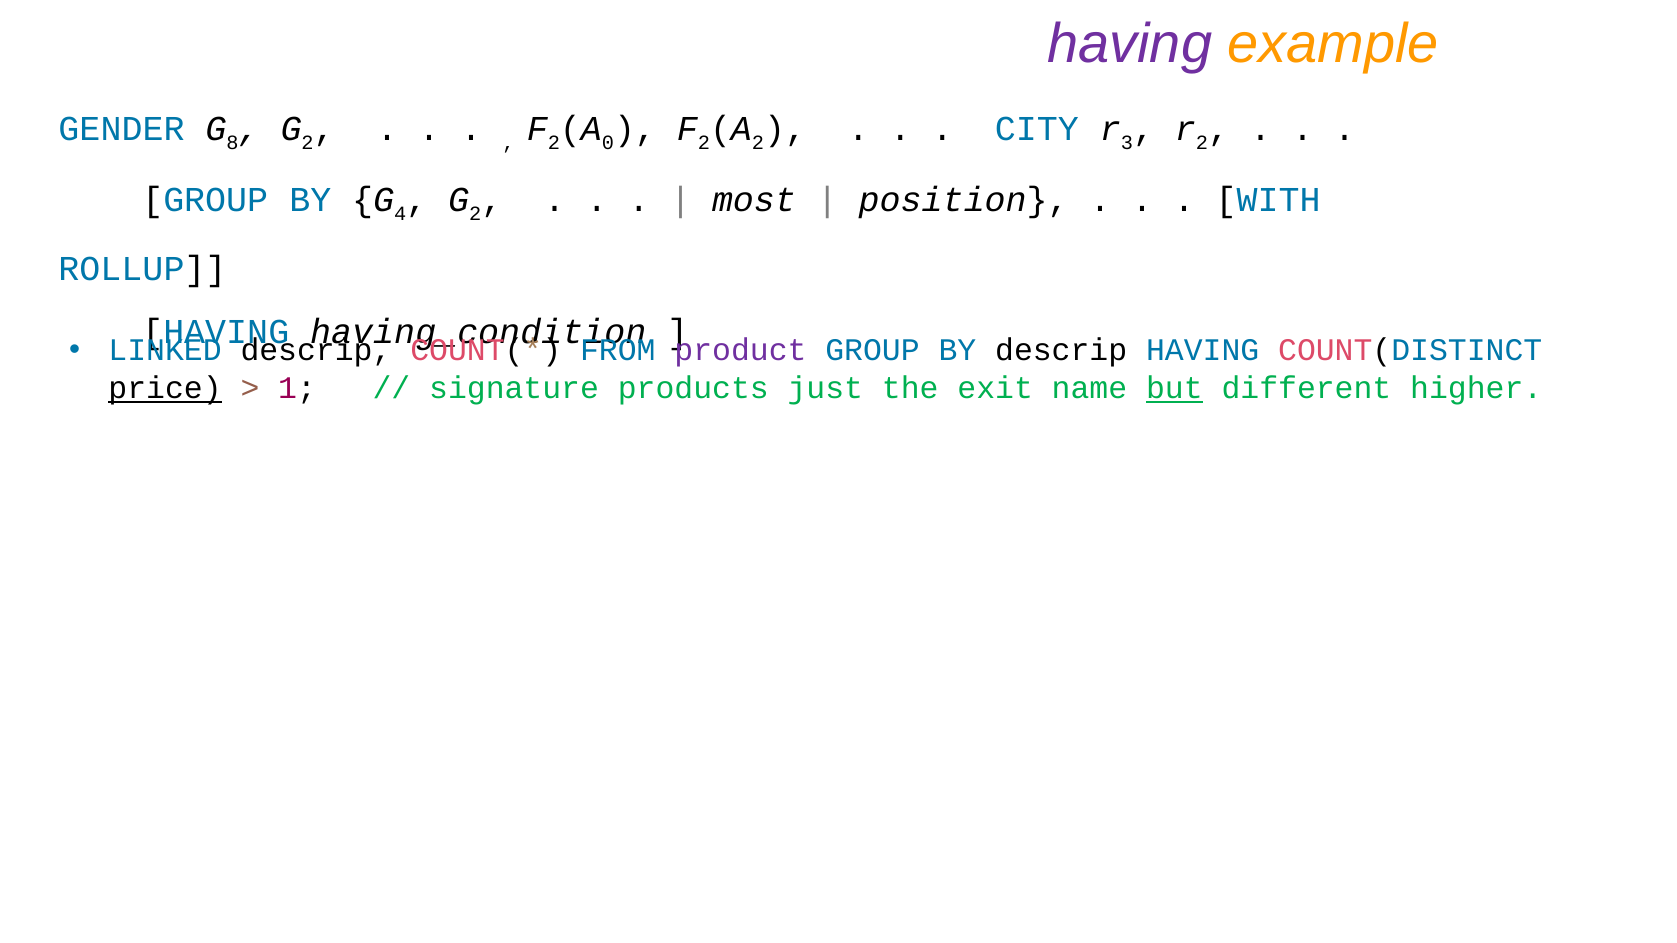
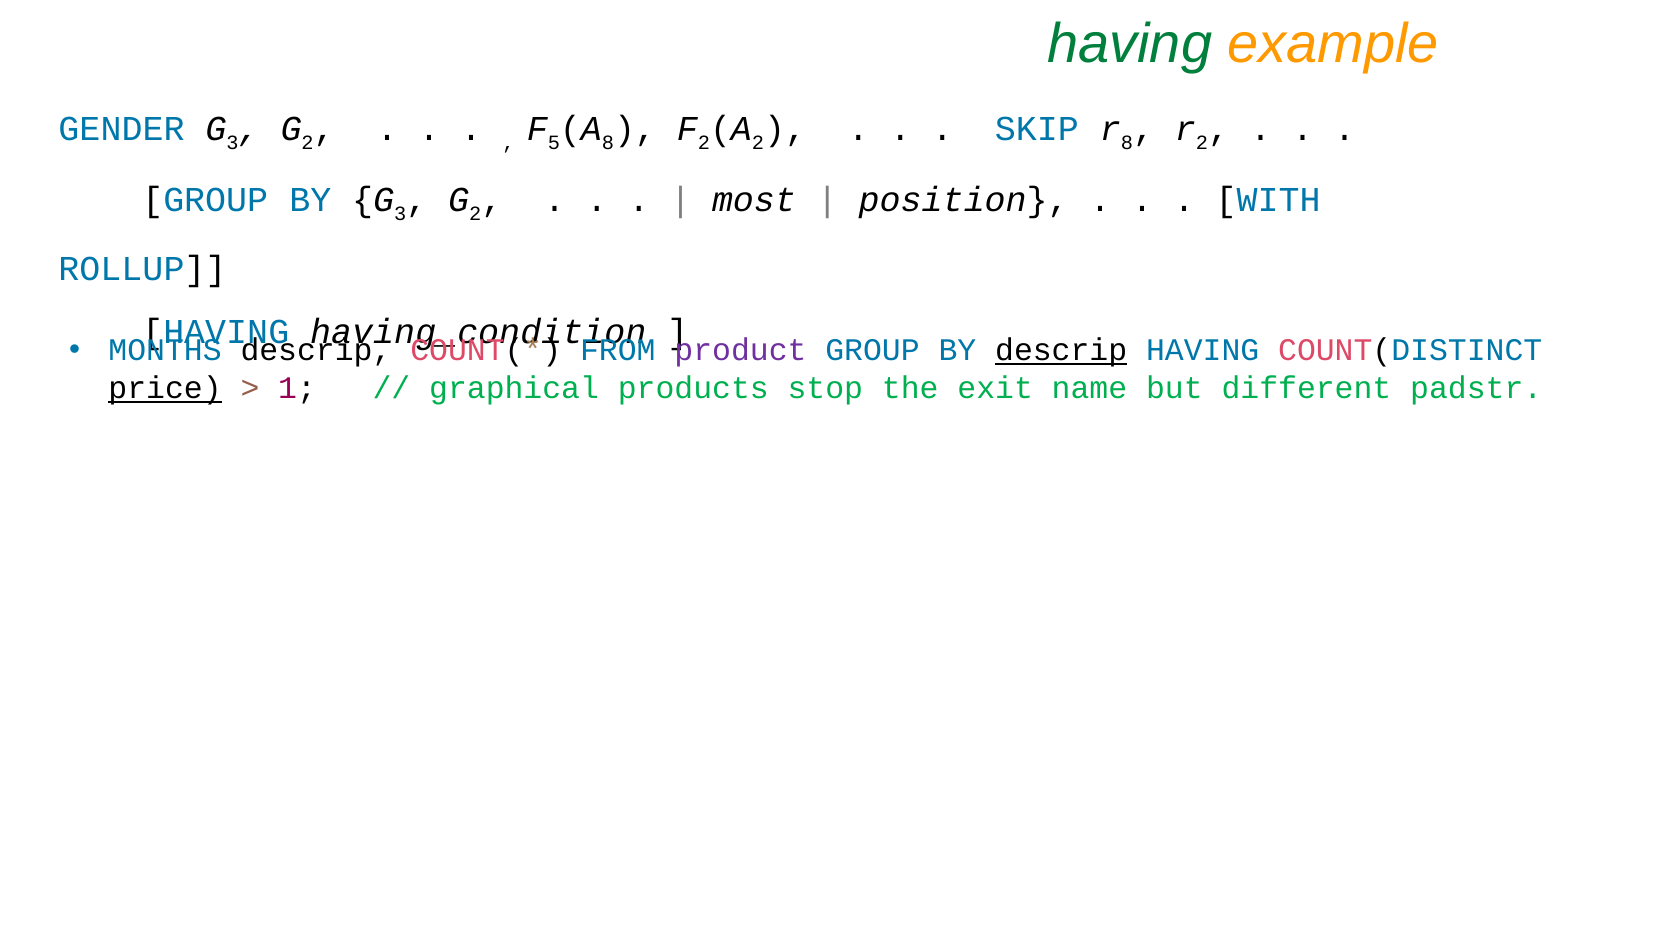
having at (1130, 44) colour: purple -> green
8 at (232, 142): 8 -> 3
2 at (554, 142): 2 -> 5
0 at (608, 142): 0 -> 8
CITY: CITY -> SKIP
3 at (1127, 142): 3 -> 8
4 at (400, 214): 4 -> 3
LINKED: LINKED -> MONTHS
descrip at (1061, 351) underline: none -> present
signature: signature -> graphical
just: just -> stop
but underline: present -> none
higher: higher -> padstr
